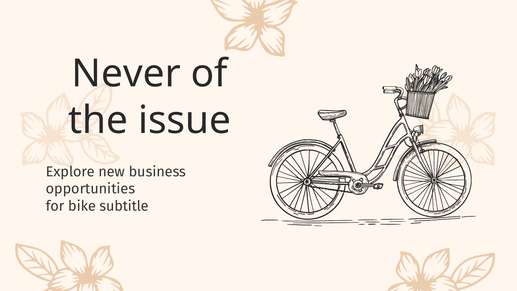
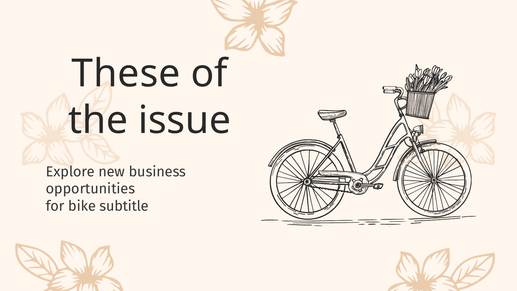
Never: Never -> These
